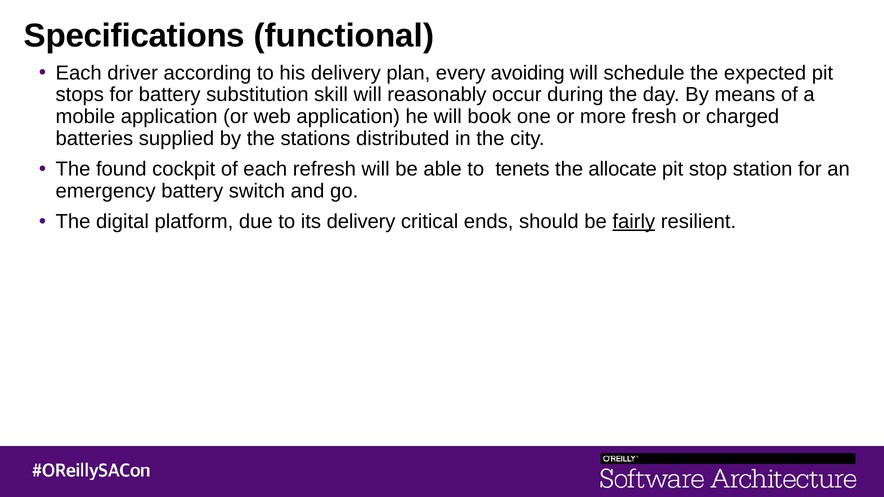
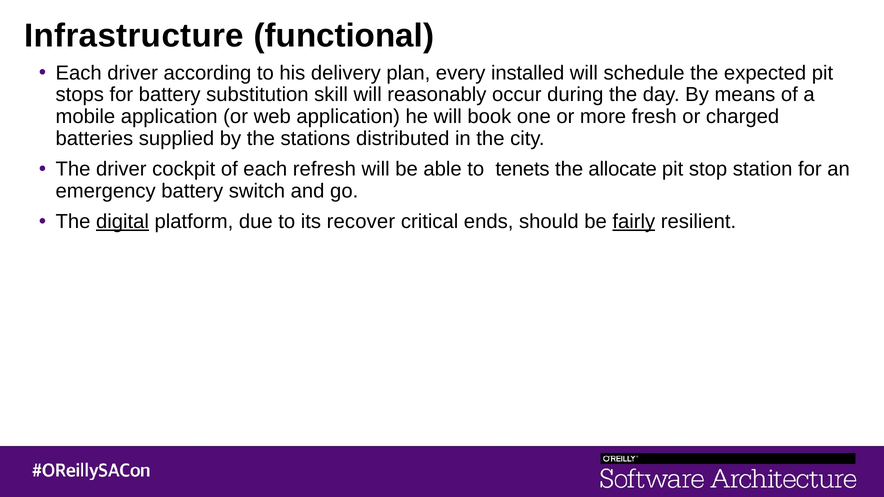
Specifications: Specifications -> Infrastructure
avoiding: avoiding -> installed
The found: found -> driver
digital underline: none -> present
its delivery: delivery -> recover
